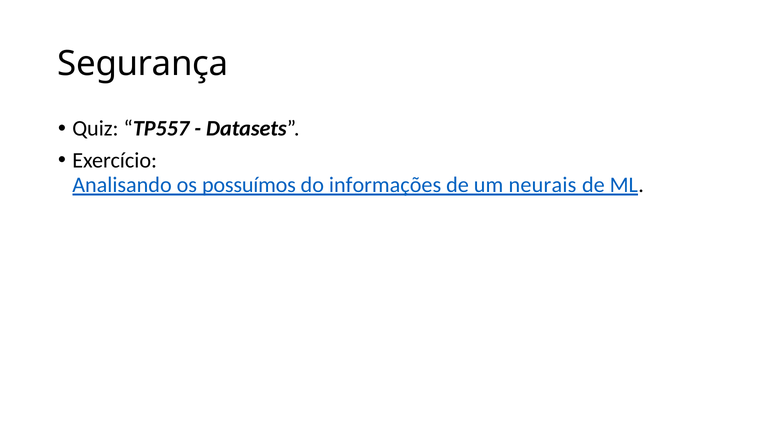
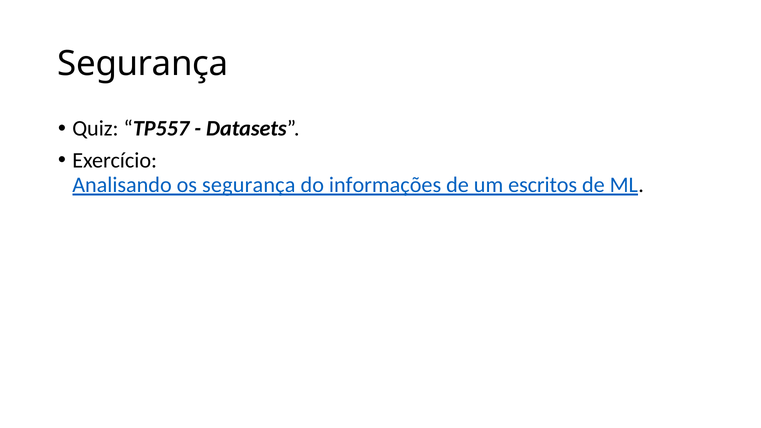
os possuímos: possuímos -> segurança
neurais: neurais -> escritos
